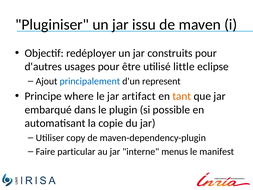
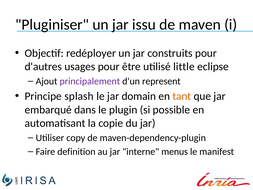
principalement colour: blue -> purple
where: where -> splash
artifact: artifact -> domain
particular: particular -> definition
